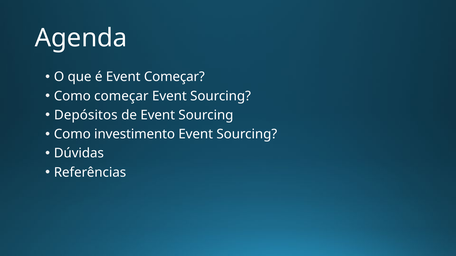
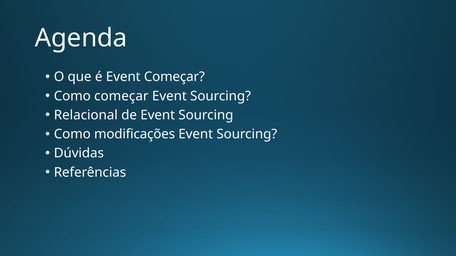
Depósitos: Depósitos -> Relacional
investimento: investimento -> modificações
